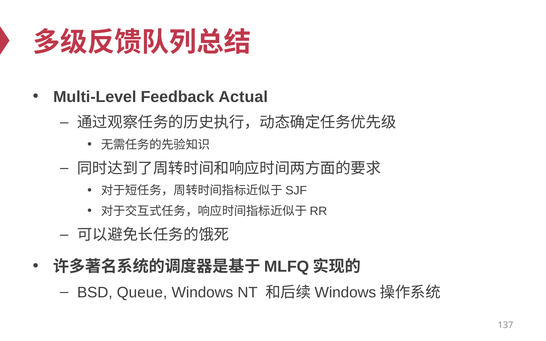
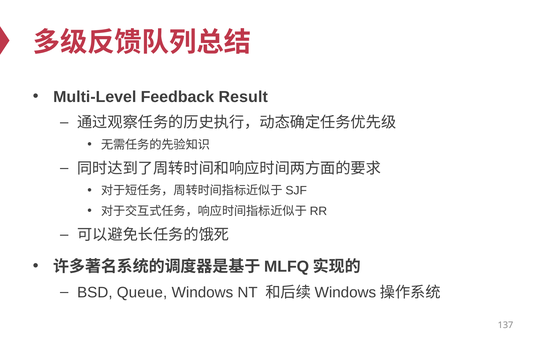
Actual: Actual -> Result
